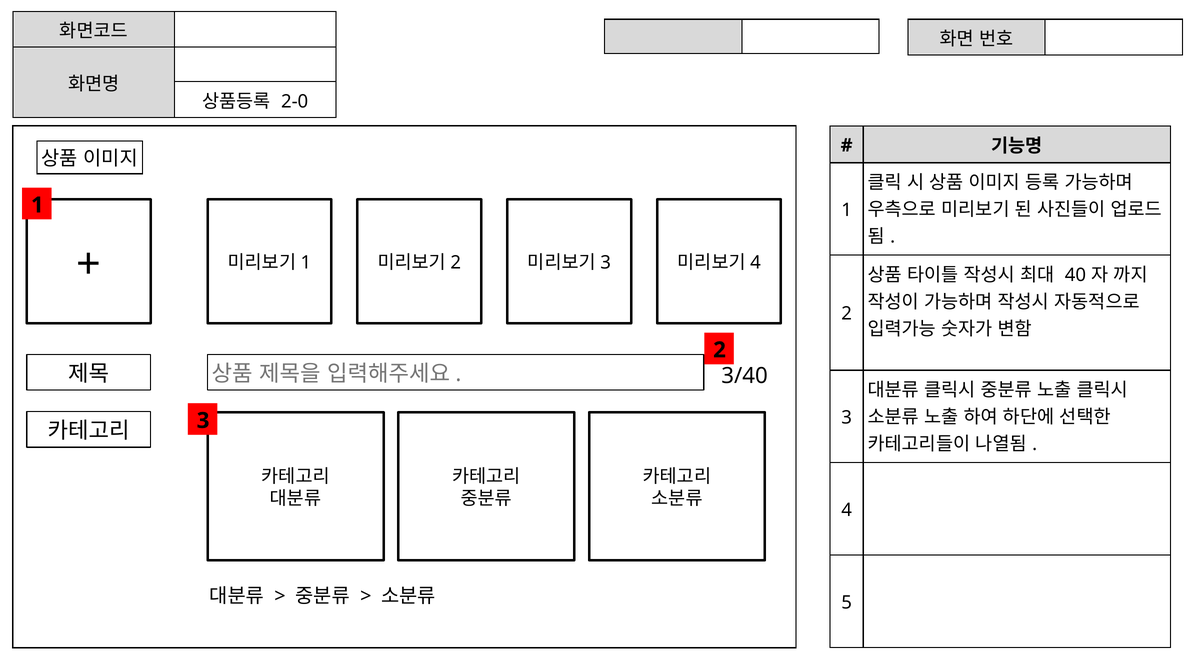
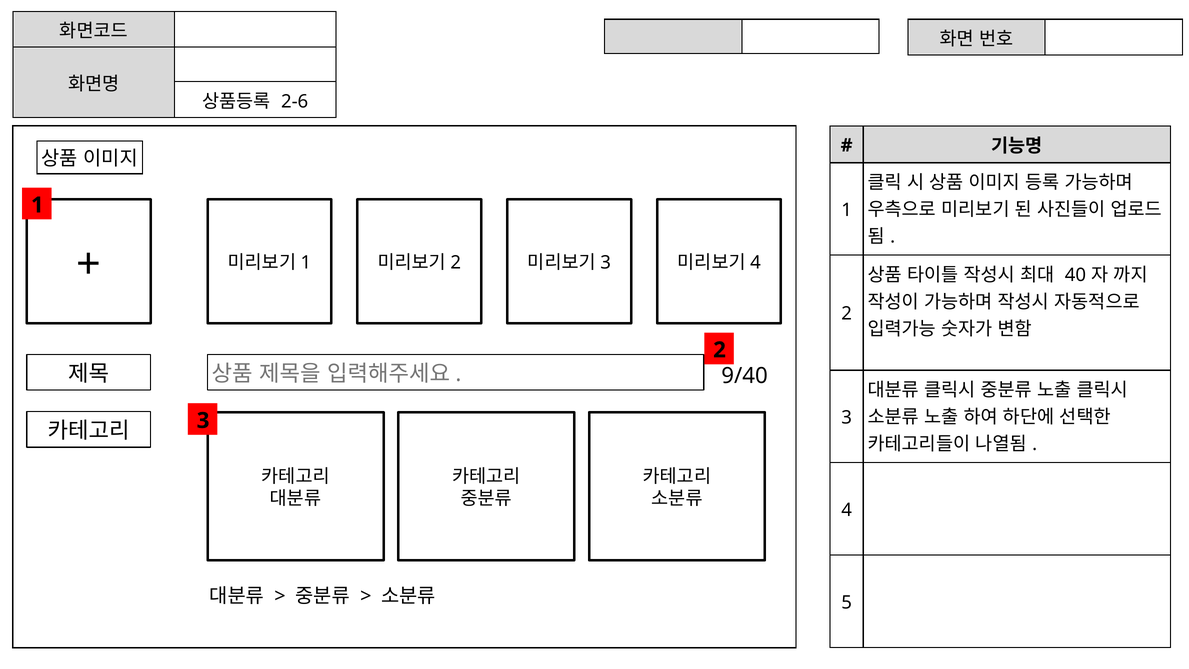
2-0: 2-0 -> 2-6
3/40: 3/40 -> 9/40
